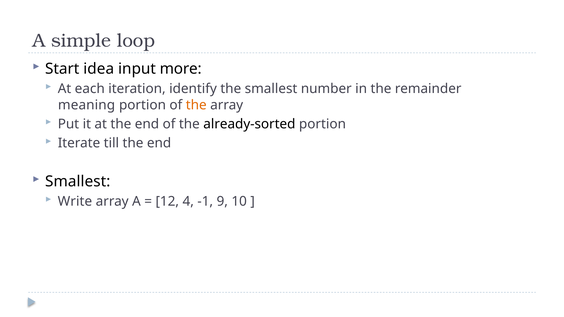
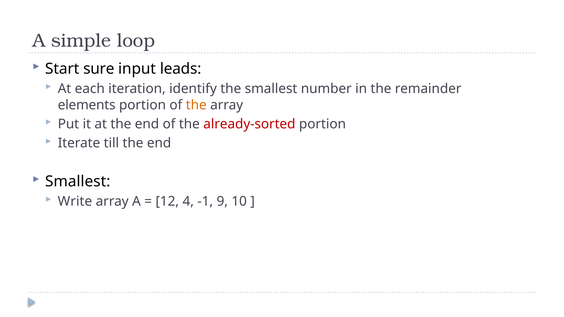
idea: idea -> sure
more: more -> leads
meaning: meaning -> elements
already-sorted colour: black -> red
